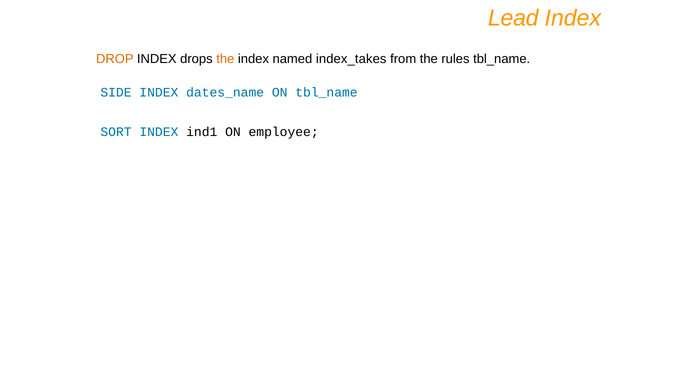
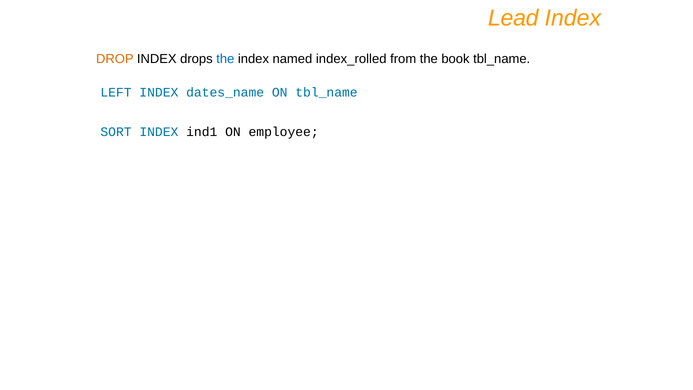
the at (225, 59) colour: orange -> blue
index_takes: index_takes -> index_rolled
rules: rules -> book
SIDE: SIDE -> LEFT
